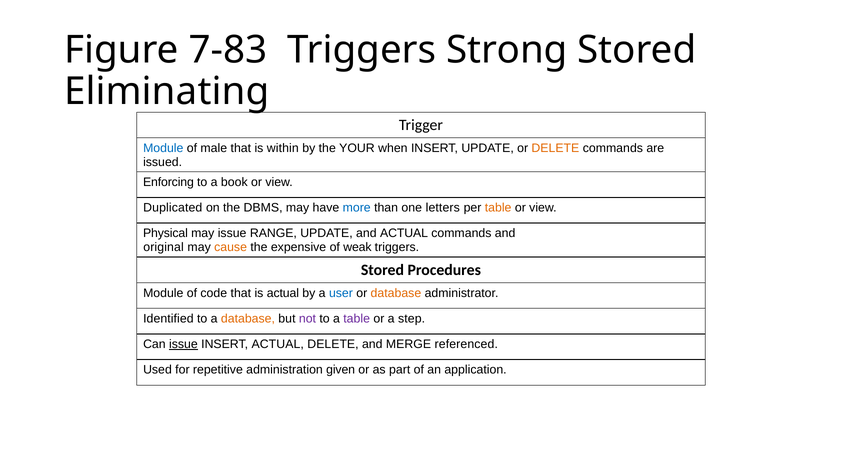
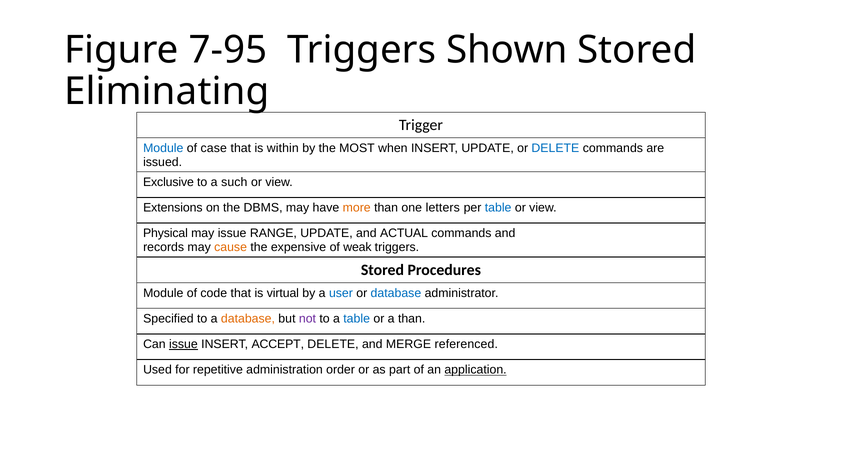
7-83: 7-83 -> 7-95
Strong: Strong -> Shown
male: male -> case
YOUR: YOUR -> MOST
DELETE at (555, 148) colour: orange -> blue
Enforcing: Enforcing -> Exclusive
book: book -> such
Duplicated: Duplicated -> Extensions
more colour: blue -> orange
table at (498, 208) colour: orange -> blue
original: original -> records
is actual: actual -> virtual
database at (396, 293) colour: orange -> blue
Identified: Identified -> Specified
table at (357, 318) colour: purple -> blue
a step: step -> than
INSERT ACTUAL: ACTUAL -> ACCEPT
given: given -> order
application underline: none -> present
